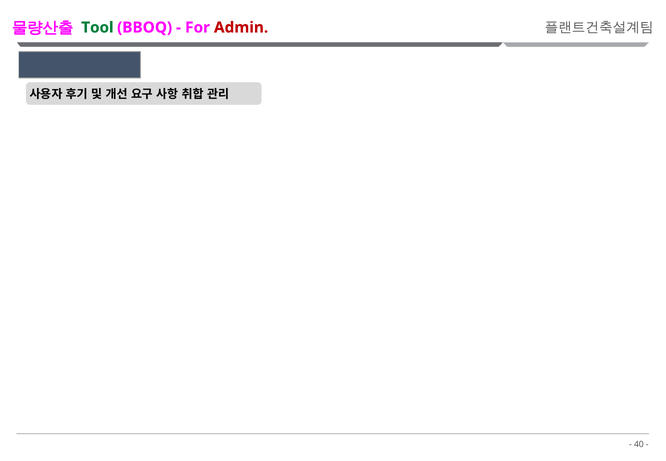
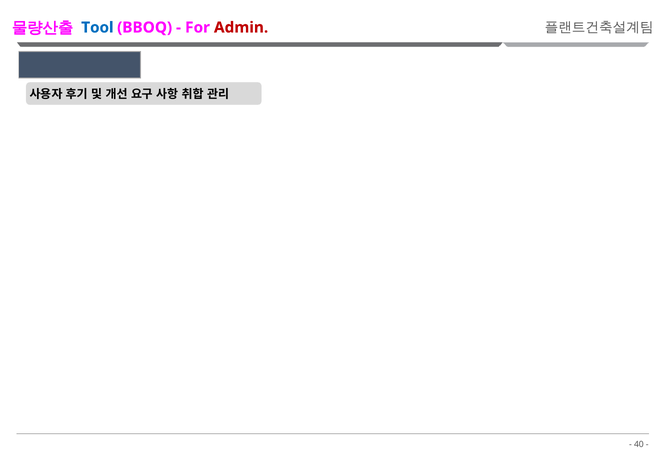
Tool colour: green -> blue
